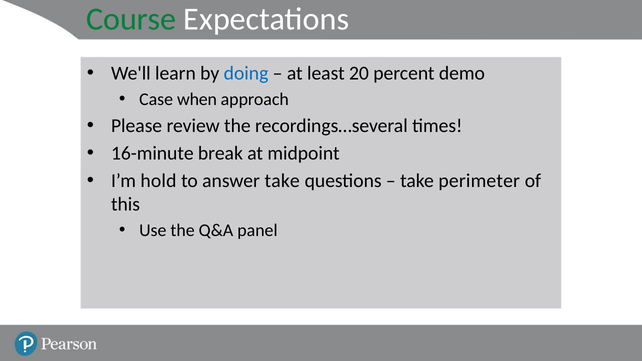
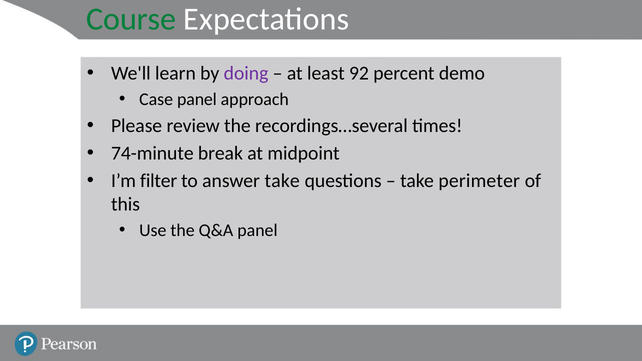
doing colour: blue -> purple
20: 20 -> 92
Case when: when -> panel
16-minute: 16-minute -> 74-minute
hold: hold -> filter
